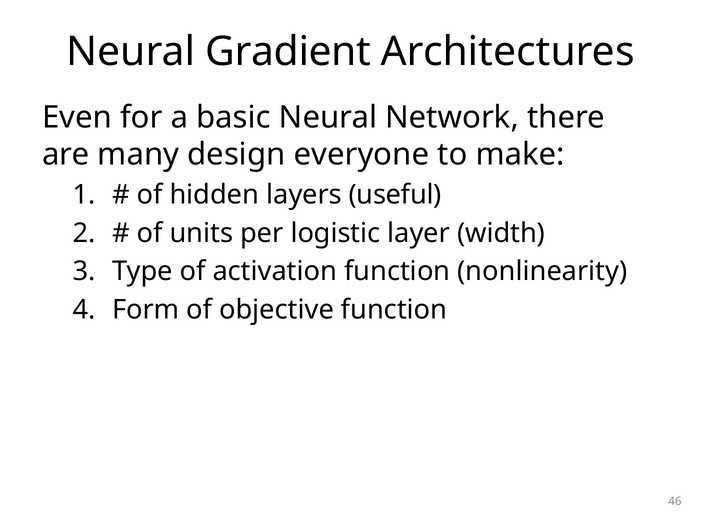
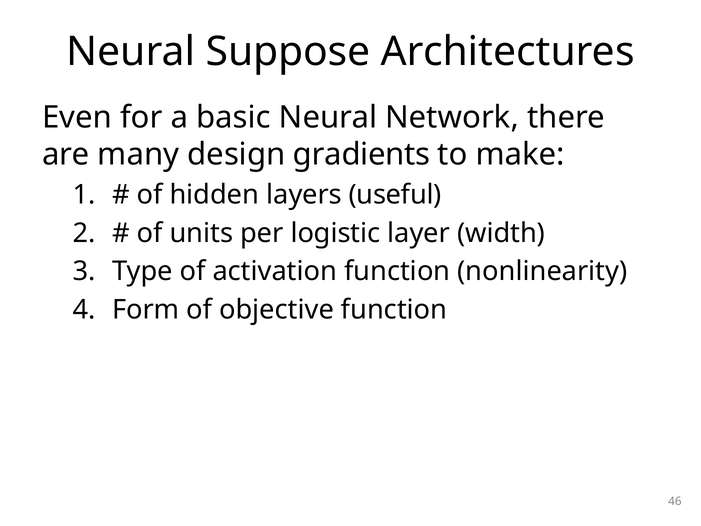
Gradient: Gradient -> Suppose
everyone: everyone -> gradients
